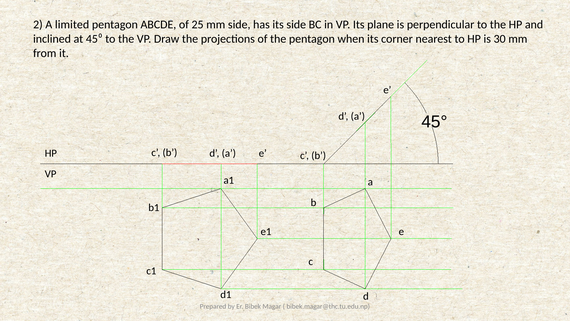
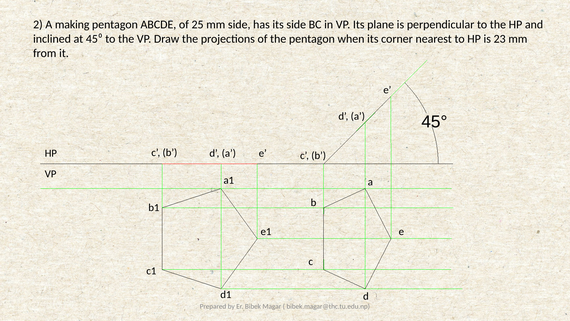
limited: limited -> making
30: 30 -> 23
